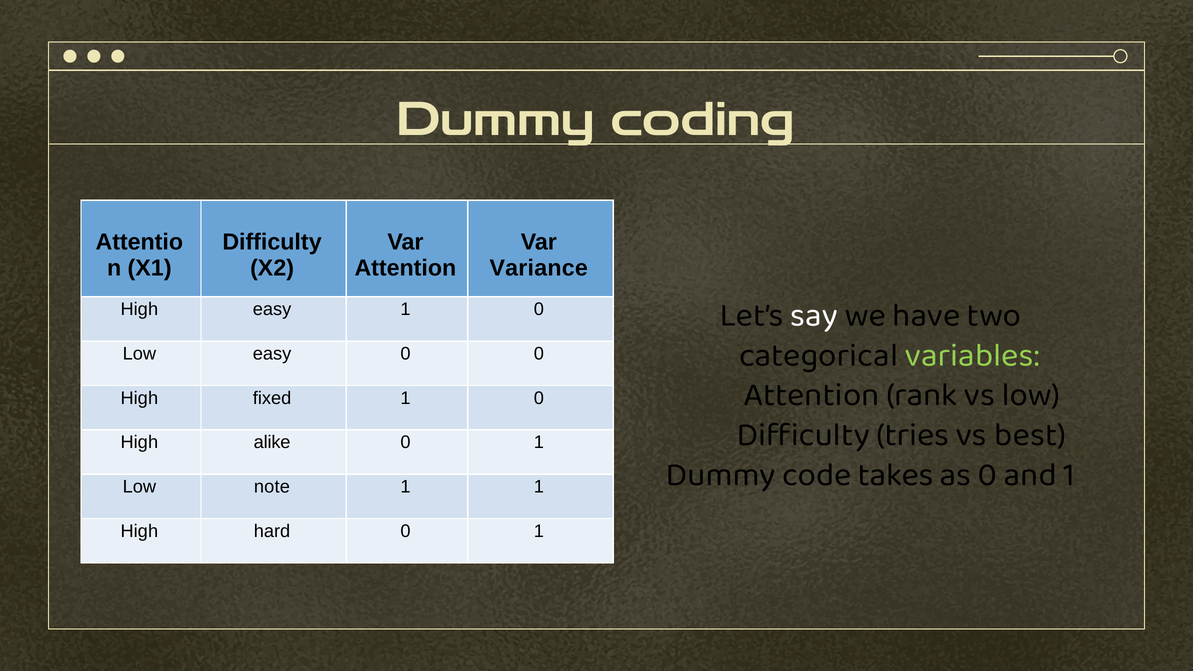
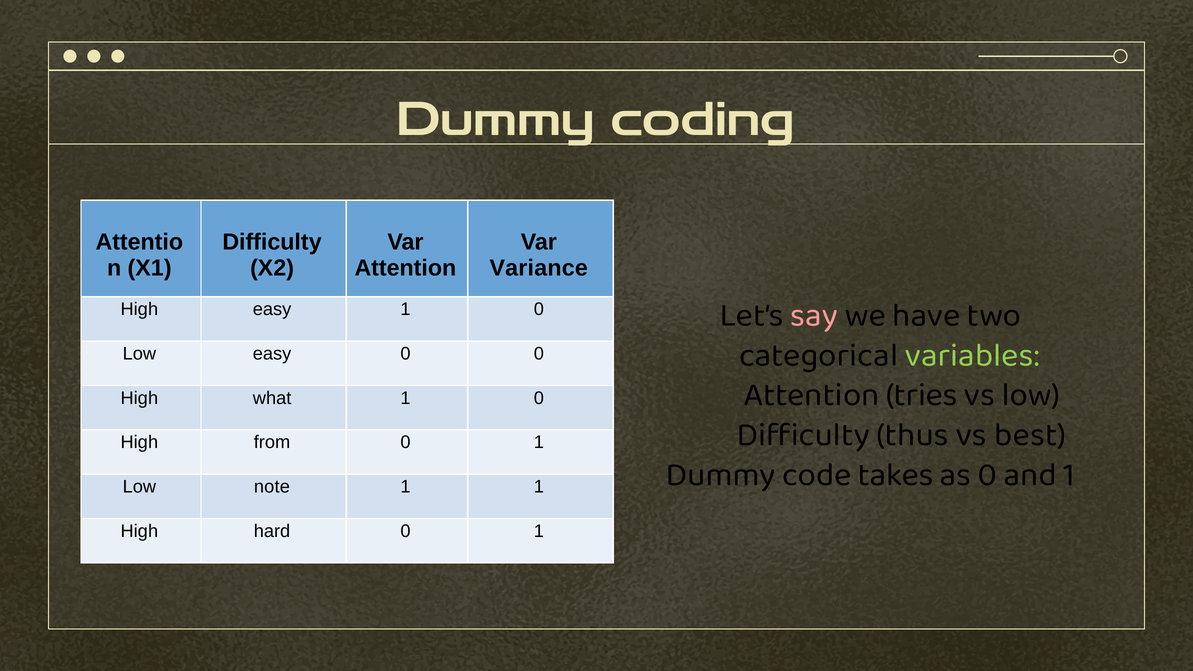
say colour: white -> pink
rank: rank -> tries
fixed: fixed -> what
tries: tries -> thus
alike: alike -> from
